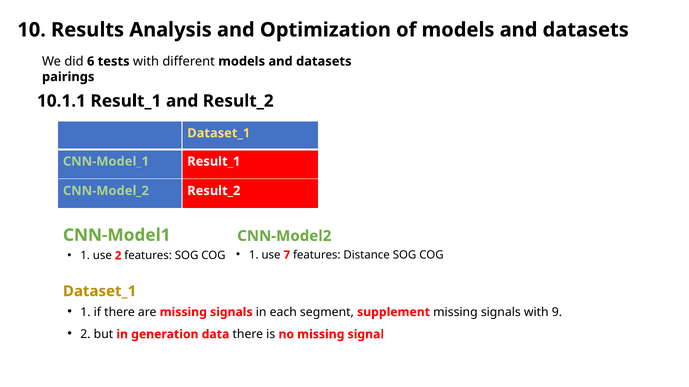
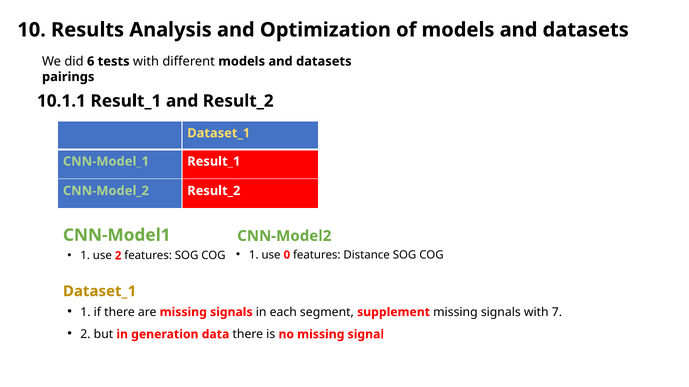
7: 7 -> 0
9: 9 -> 7
